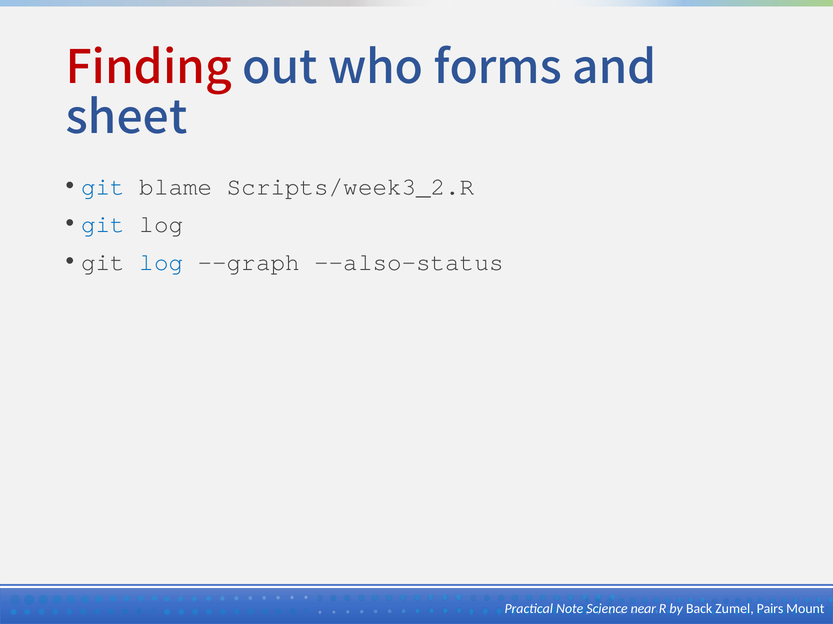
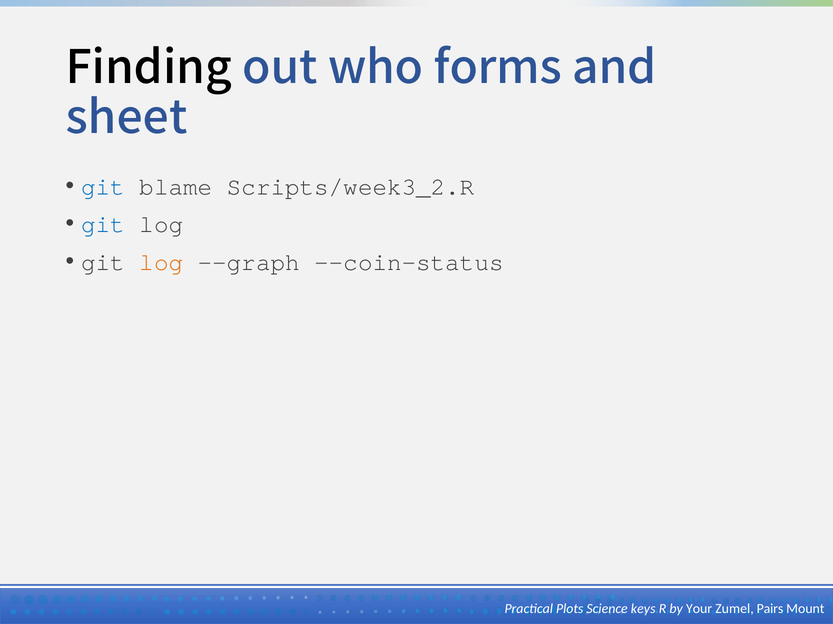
Finding colour: red -> black
log at (161, 262) colour: blue -> orange
--also-status: --also-status -> --coin-status
Note: Note -> Plots
near: near -> keys
Back: Back -> Your
